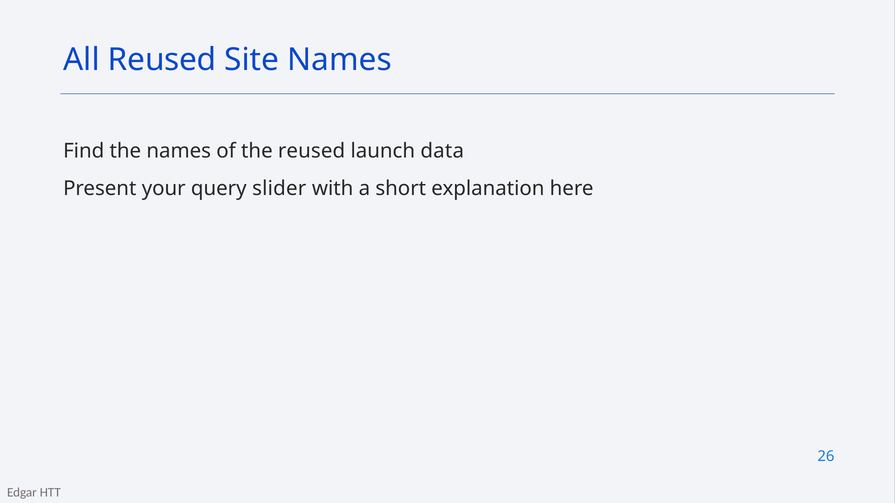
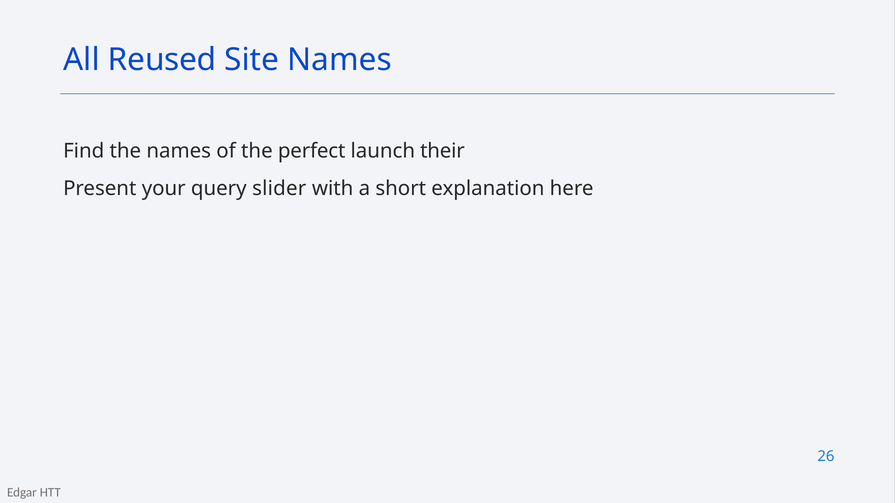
the reused: reused -> perfect
data: data -> their
